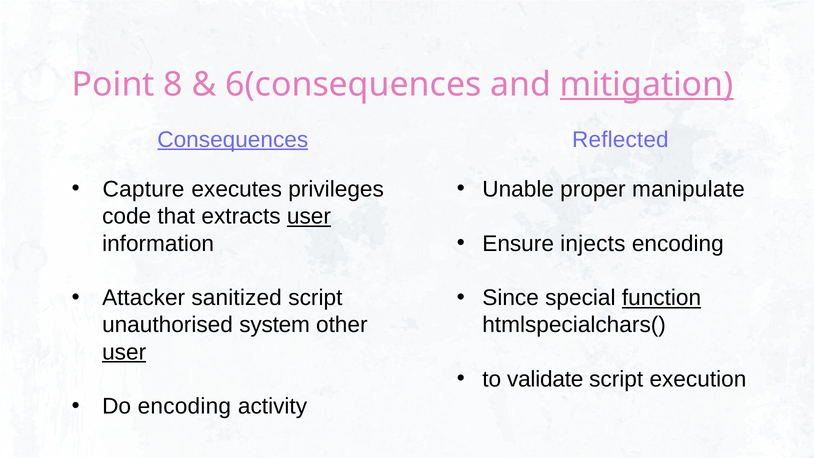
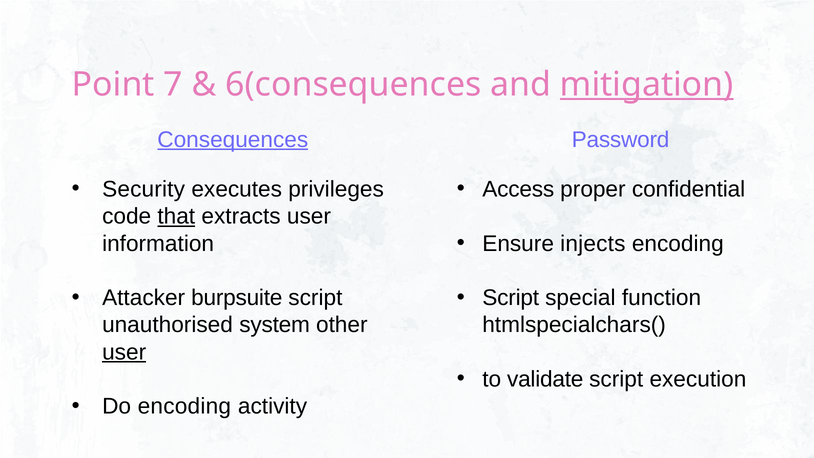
8: 8 -> 7
Reflected: Reflected -> Password
Capture: Capture -> Security
Unable: Unable -> Access
manipulate: manipulate -> confidential
that underline: none -> present
user at (309, 216) underline: present -> none
sanitized: sanitized -> burpsuite
Since at (511, 298): Since -> Script
function underline: present -> none
